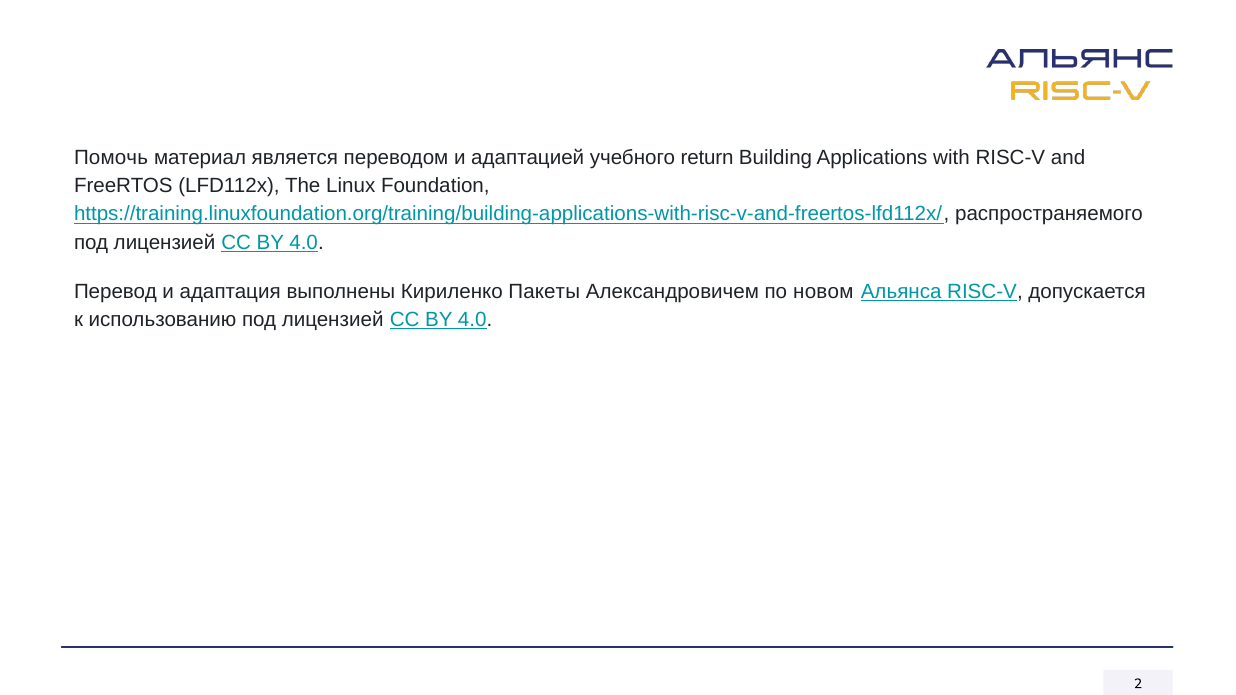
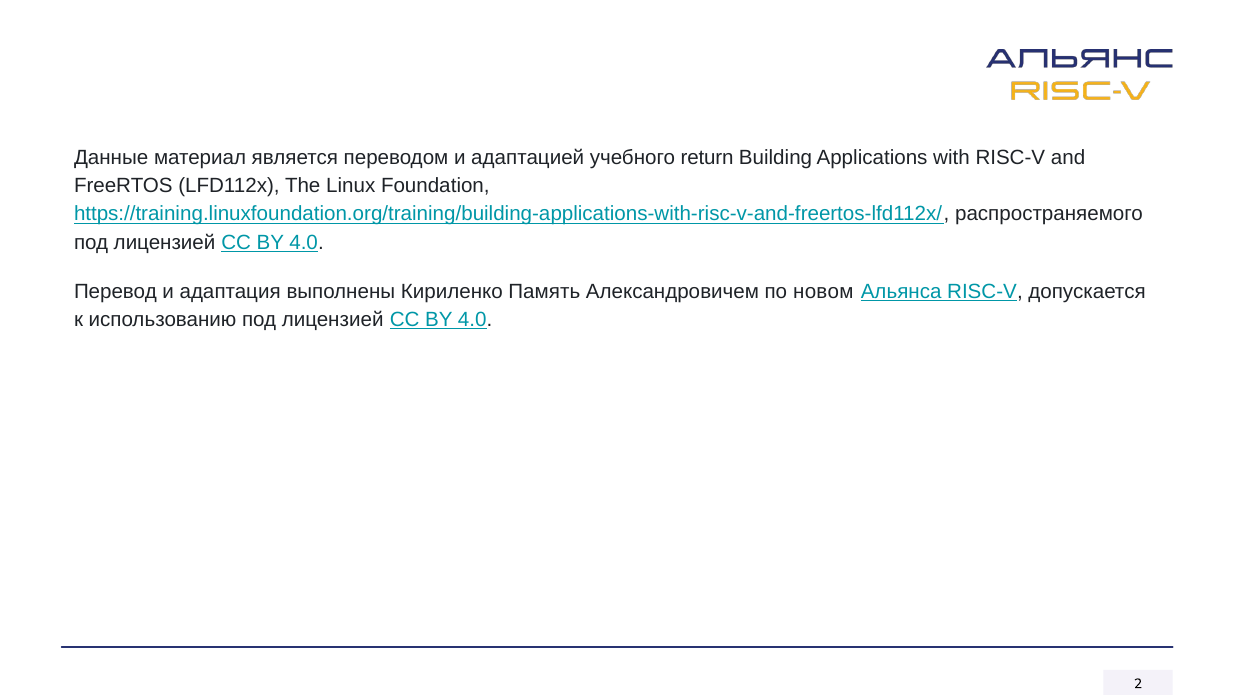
Помочь: Помочь -> Данные
Пакеты: Пакеты -> Память
